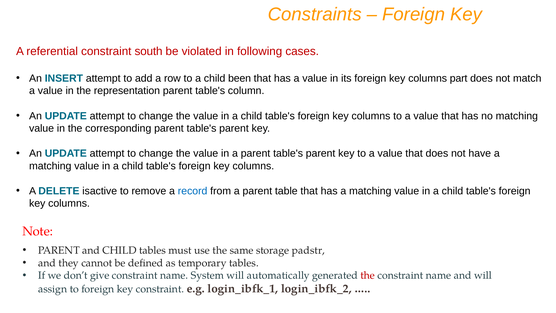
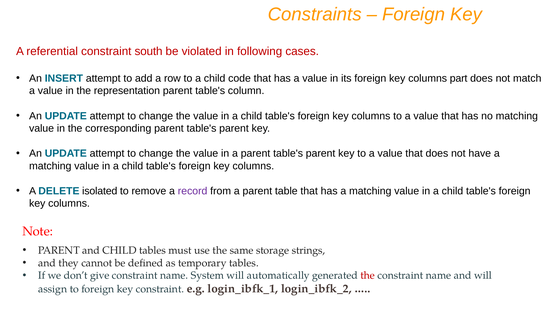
been: been -> code
isactive: isactive -> isolated
record colour: blue -> purple
padstr: padstr -> strings
